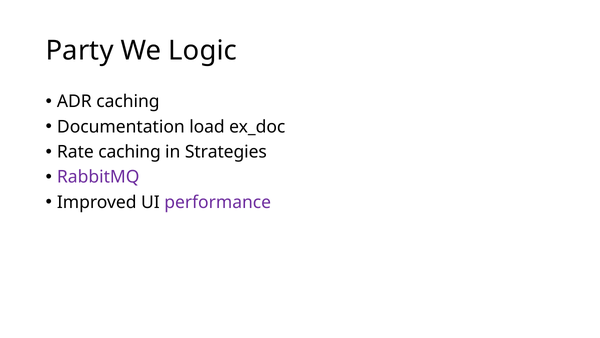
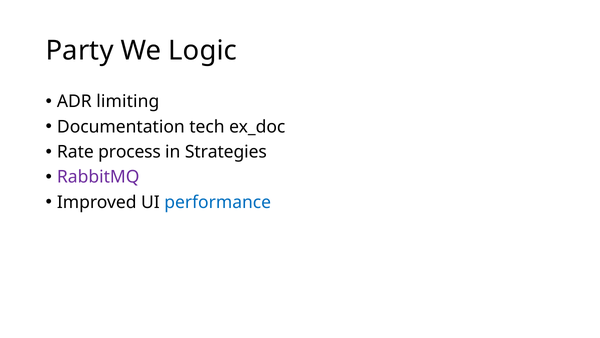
ADR caching: caching -> limiting
load: load -> tech
Rate caching: caching -> process
performance colour: purple -> blue
